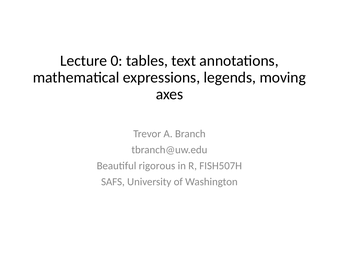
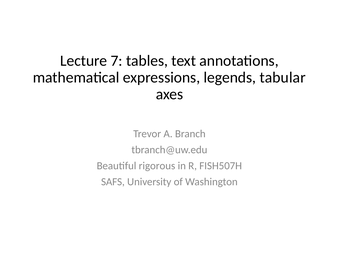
0: 0 -> 7
moving: moving -> tabular
